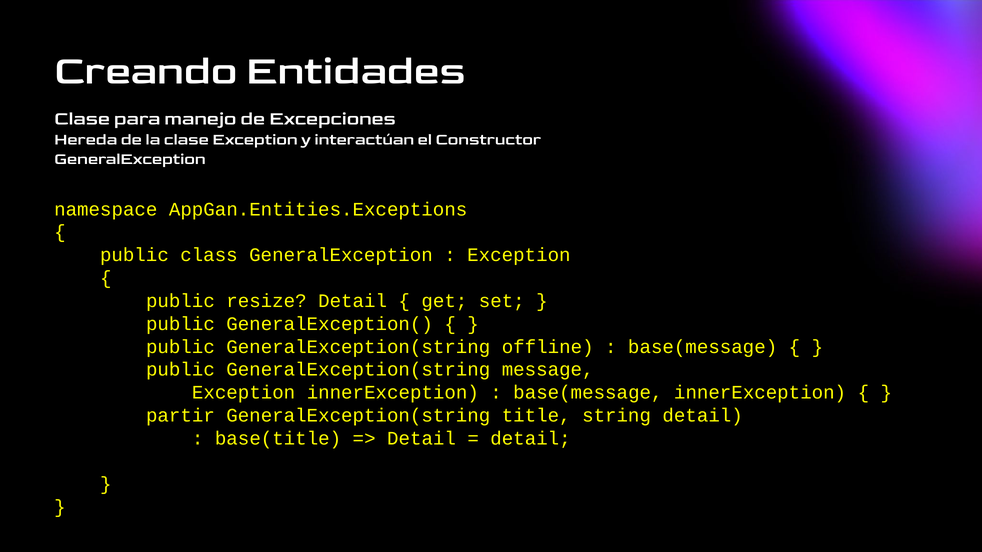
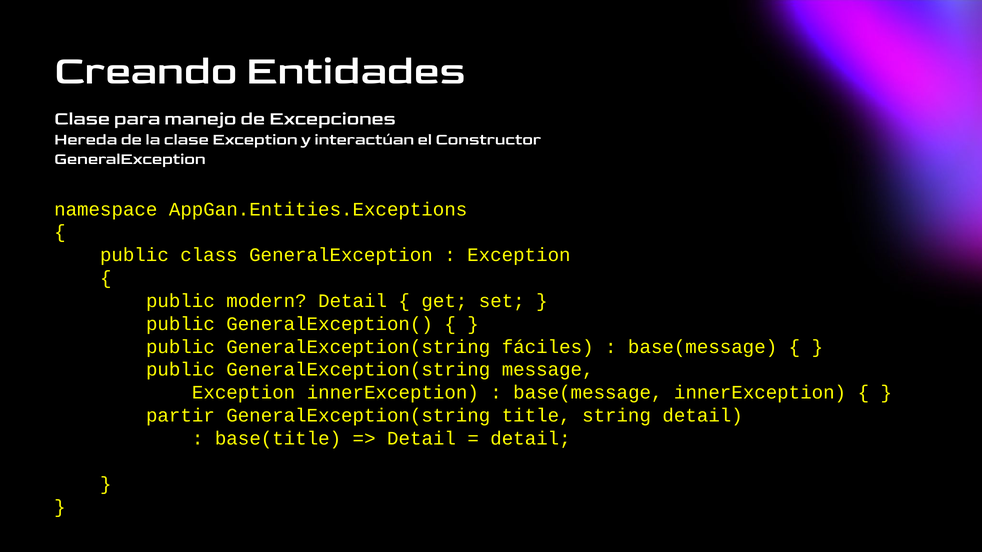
resize: resize -> modern
offline: offline -> fáciles
